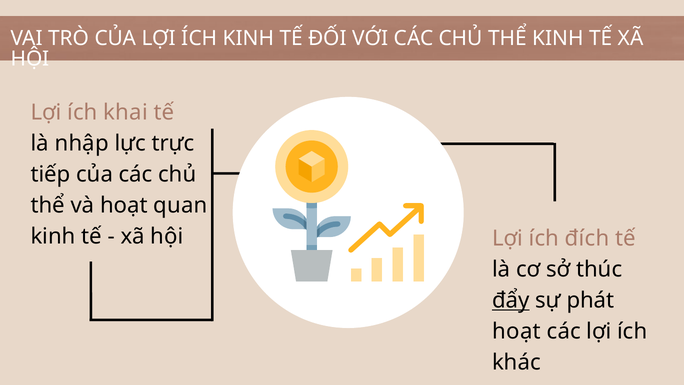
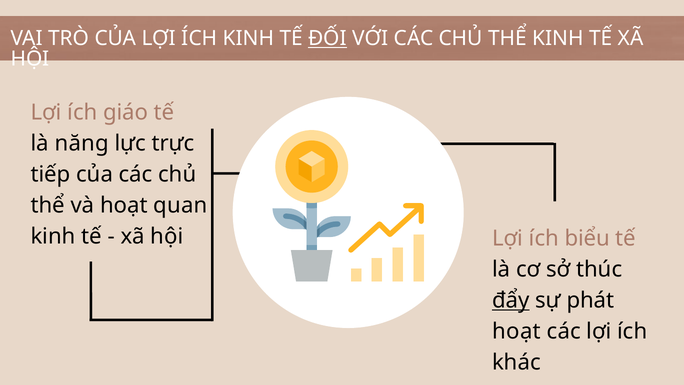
ĐỐI underline: none -> present
khai: khai -> giáo
nhập: nhập -> năng
đích: đích -> biểu
